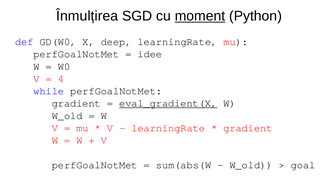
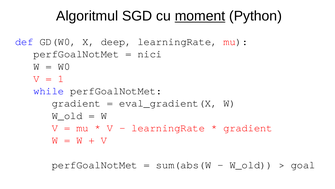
Înmulțirea: Înmulțirea -> Algoritmul
idee: idee -> nici
4: 4 -> 1
eval_gradient(X underline: present -> none
